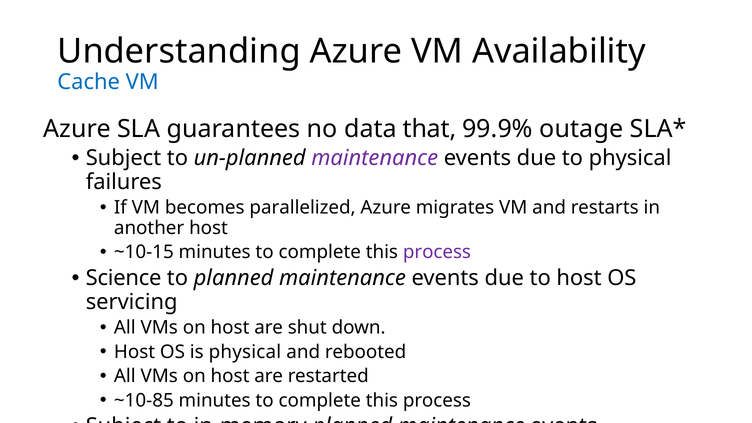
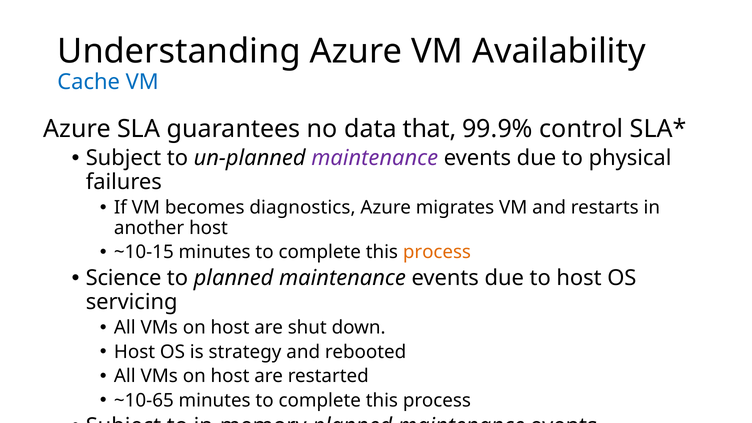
outage: outage -> control
parallelized: parallelized -> diagnostics
process at (437, 252) colour: purple -> orange
is physical: physical -> strategy
~10-85: ~10-85 -> ~10-65
